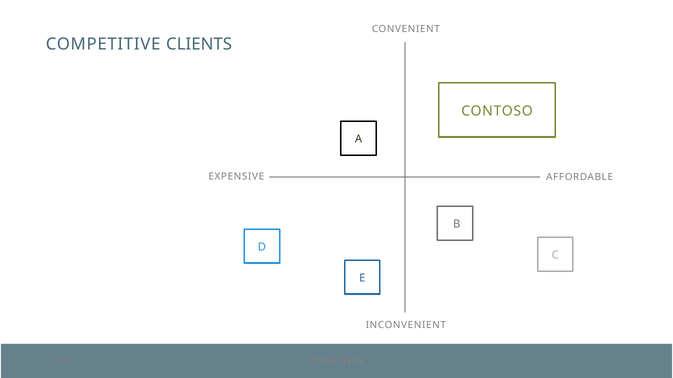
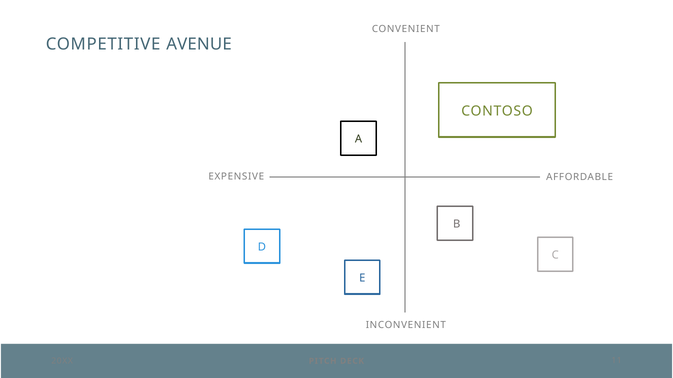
CLIENTS: CLIENTS -> AVENUE
